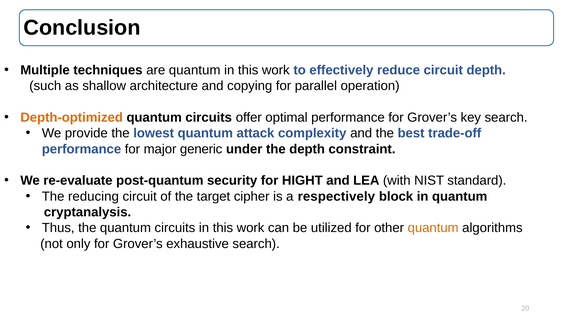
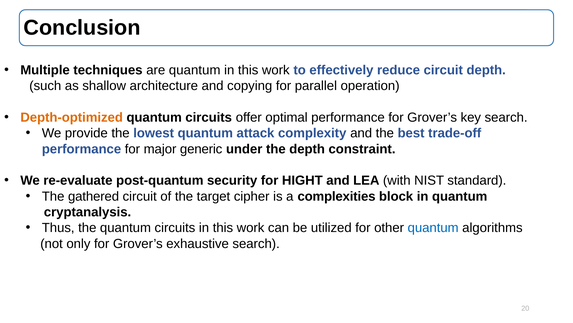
reducing: reducing -> gathered
respectively: respectively -> complexities
quantum at (433, 227) colour: orange -> blue
